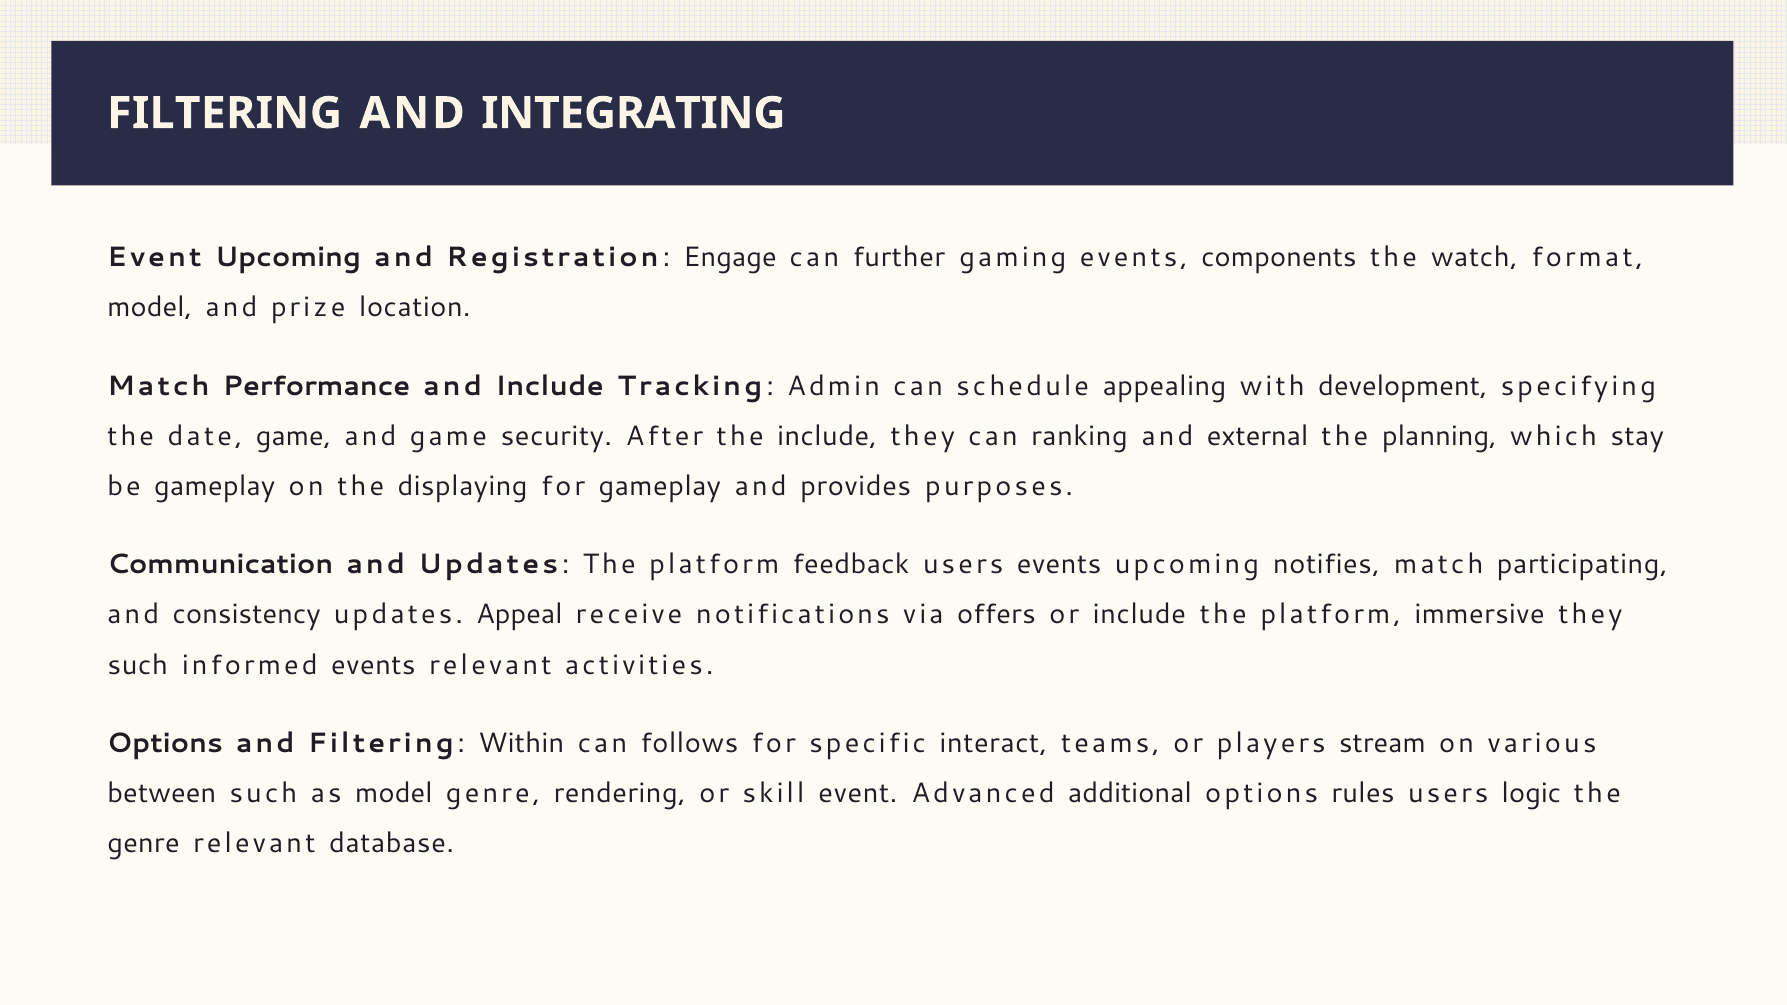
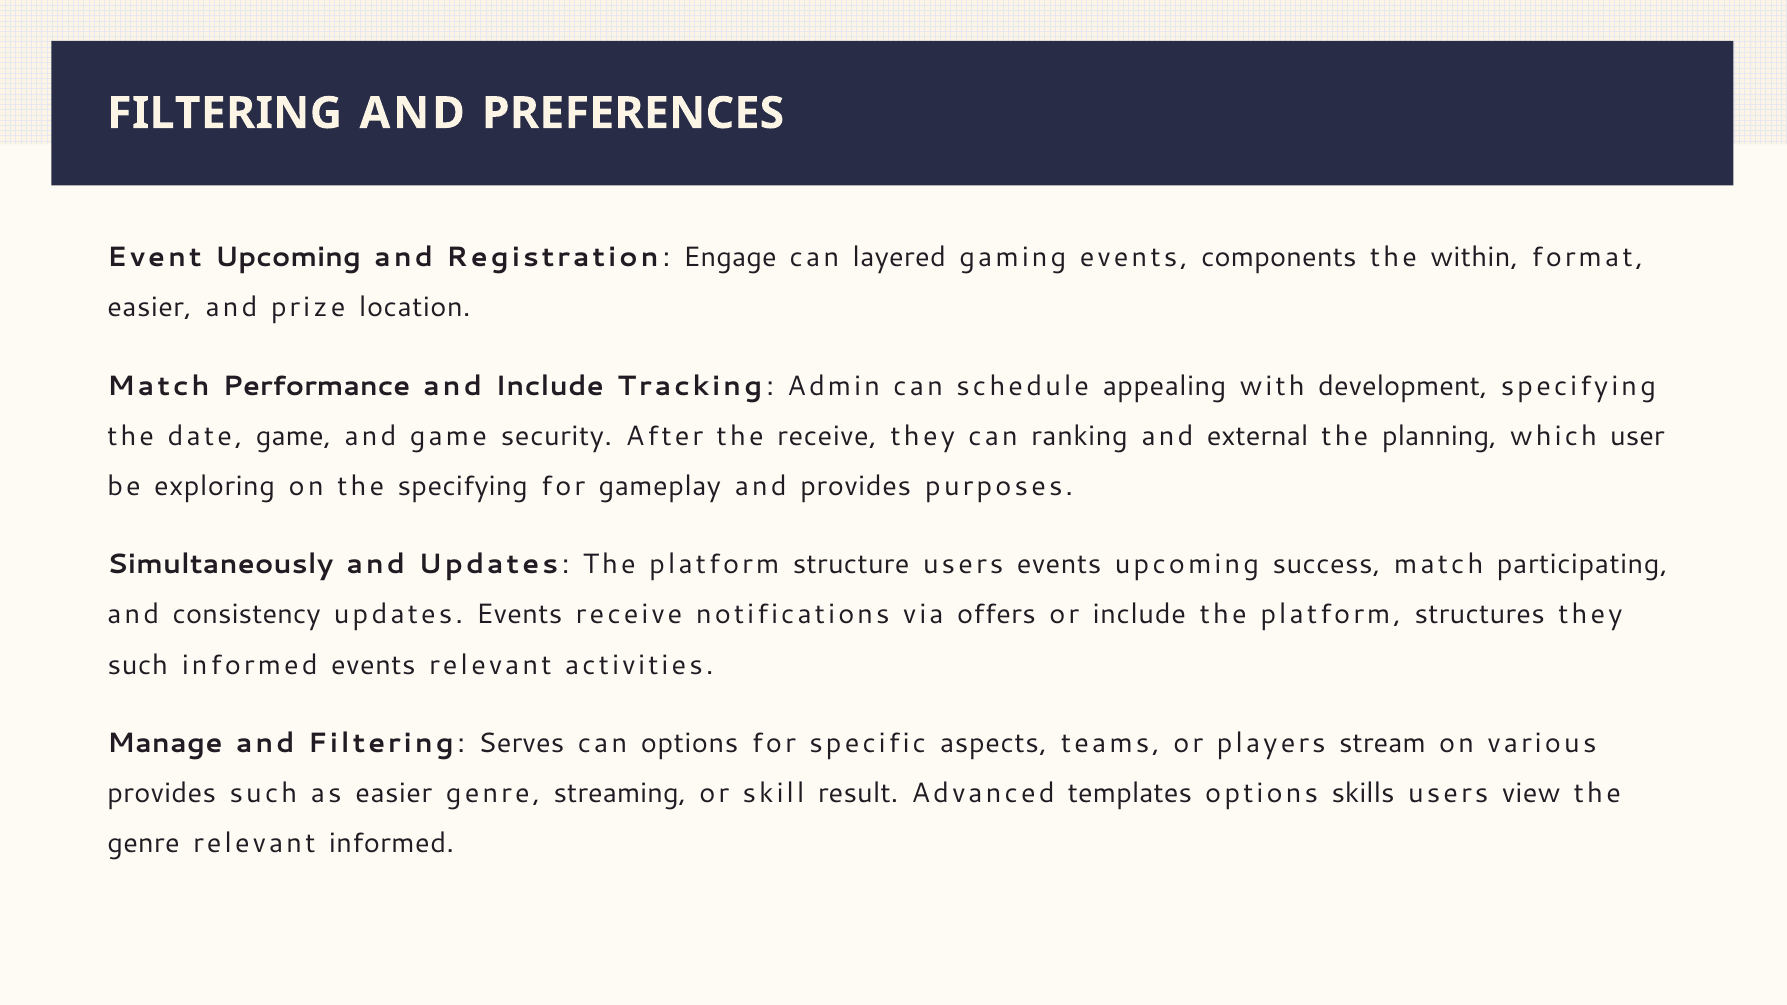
INTEGRATING: INTEGRATING -> PREFERENCES
further: further -> layered
watch: watch -> within
model at (150, 308): model -> easier
the include: include -> receive
stay: stay -> user
be gameplay: gameplay -> exploring
the displaying: displaying -> specifying
Communication: Communication -> Simultaneously
feedback: feedback -> structure
notifies: notifies -> success
updates Appeal: Appeal -> Events
immersive: immersive -> structures
Options at (165, 743): Options -> Manage
Within: Within -> Serves
can follows: follows -> options
interact: interact -> aspects
between at (162, 793): between -> provides
as model: model -> easier
rendering: rendering -> streaming
skill event: event -> result
additional: additional -> templates
rules: rules -> skills
logic: logic -> view
relevant database: database -> informed
